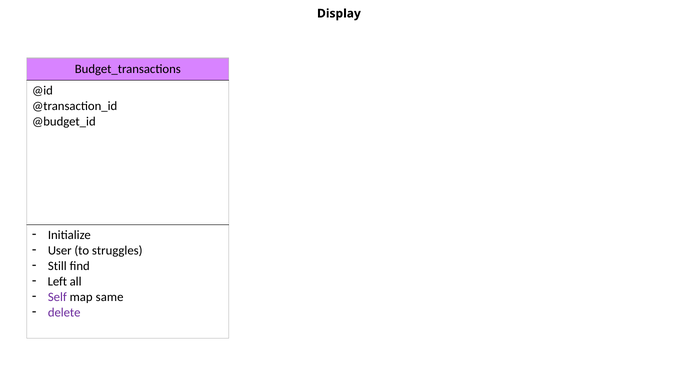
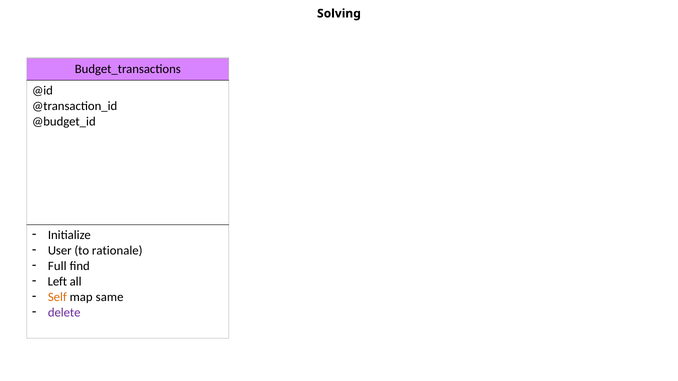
Display: Display -> Solving
struggles: struggles -> rationale
Still: Still -> Full
Self colour: purple -> orange
